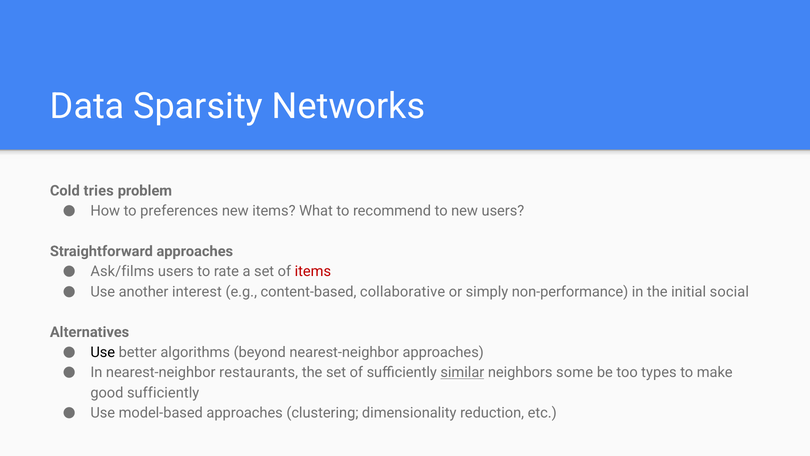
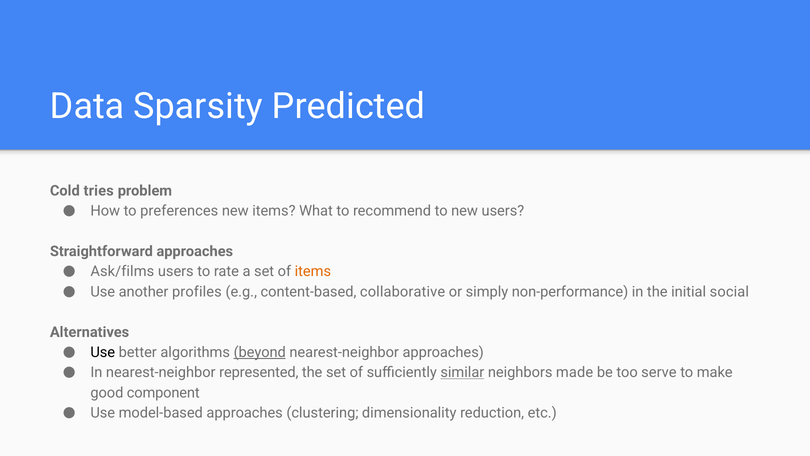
Networks: Networks -> Predicted
items at (313, 271) colour: red -> orange
interest: interest -> profiles
beyond underline: none -> present
restaurants: restaurants -> represented
some: some -> made
types: types -> serve
good sufficiently: sufficiently -> component
